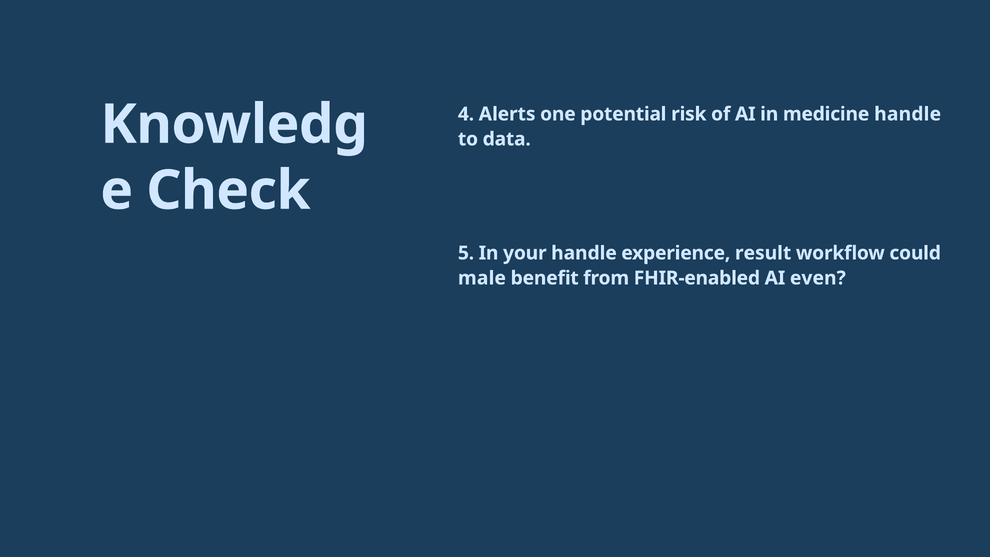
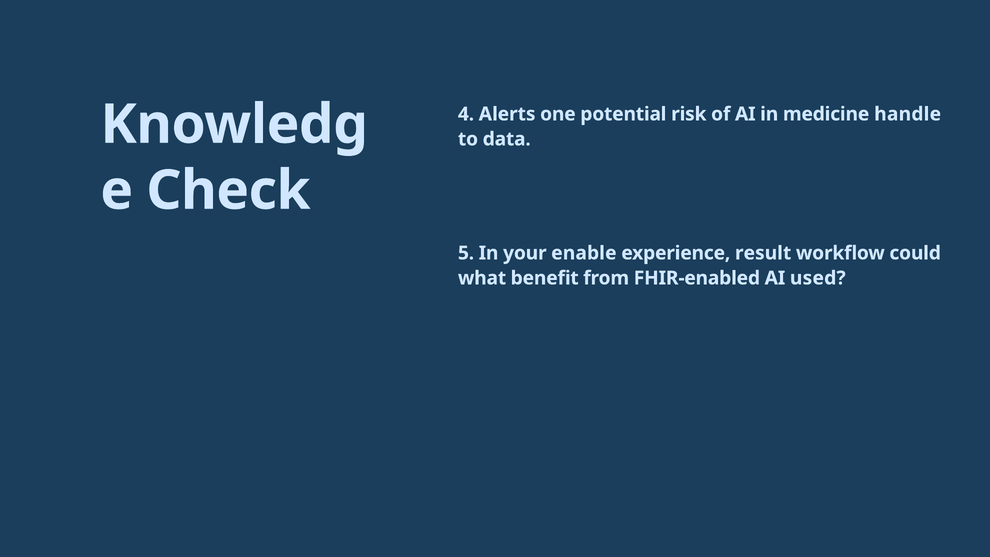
your handle: handle -> enable
male: male -> what
even: even -> used
